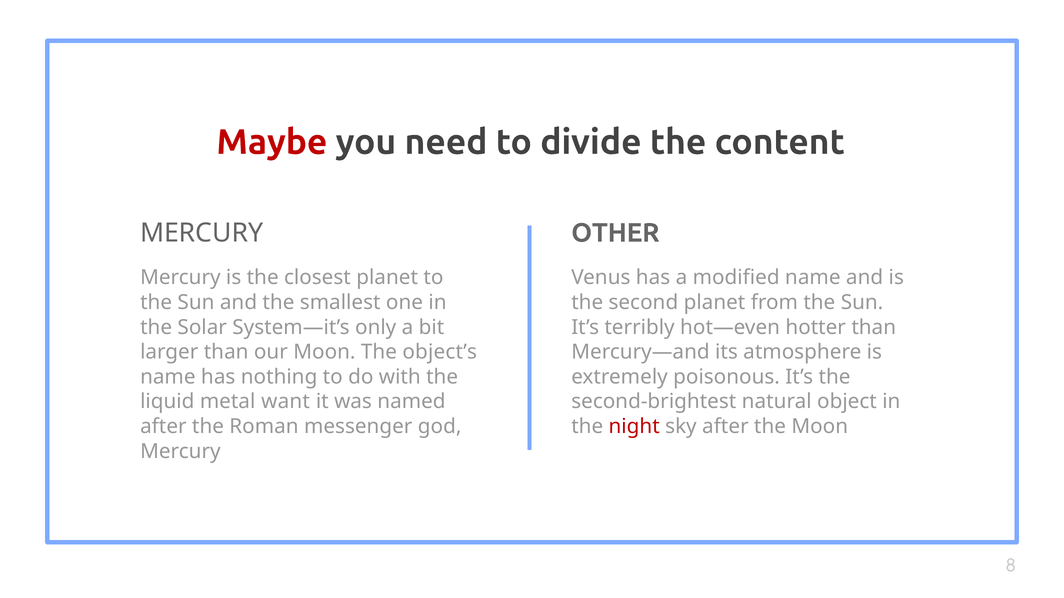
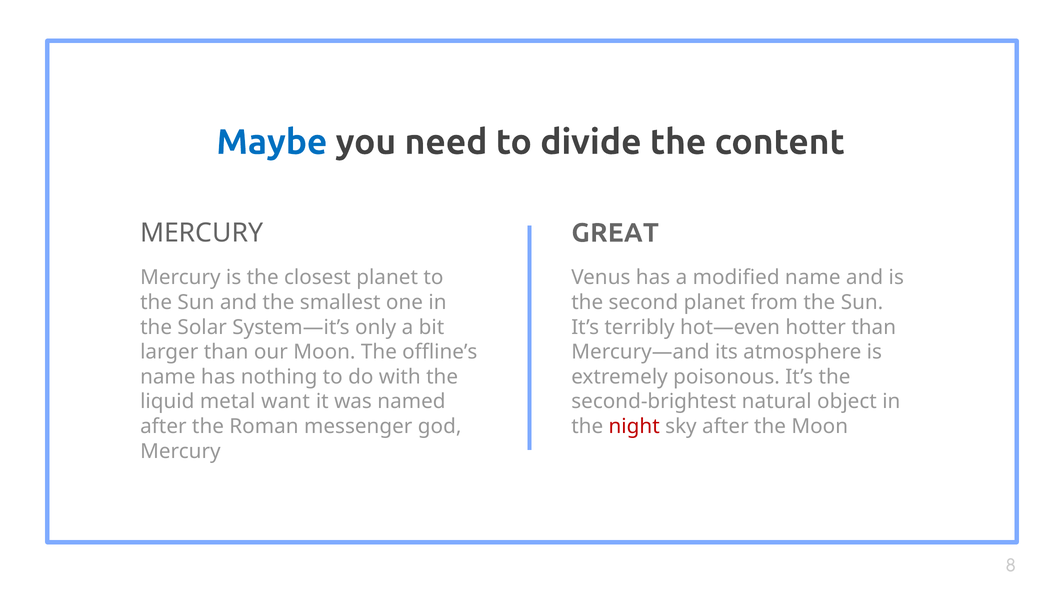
Maybe colour: red -> blue
OTHER: OTHER -> GREAT
object’s: object’s -> offline’s
